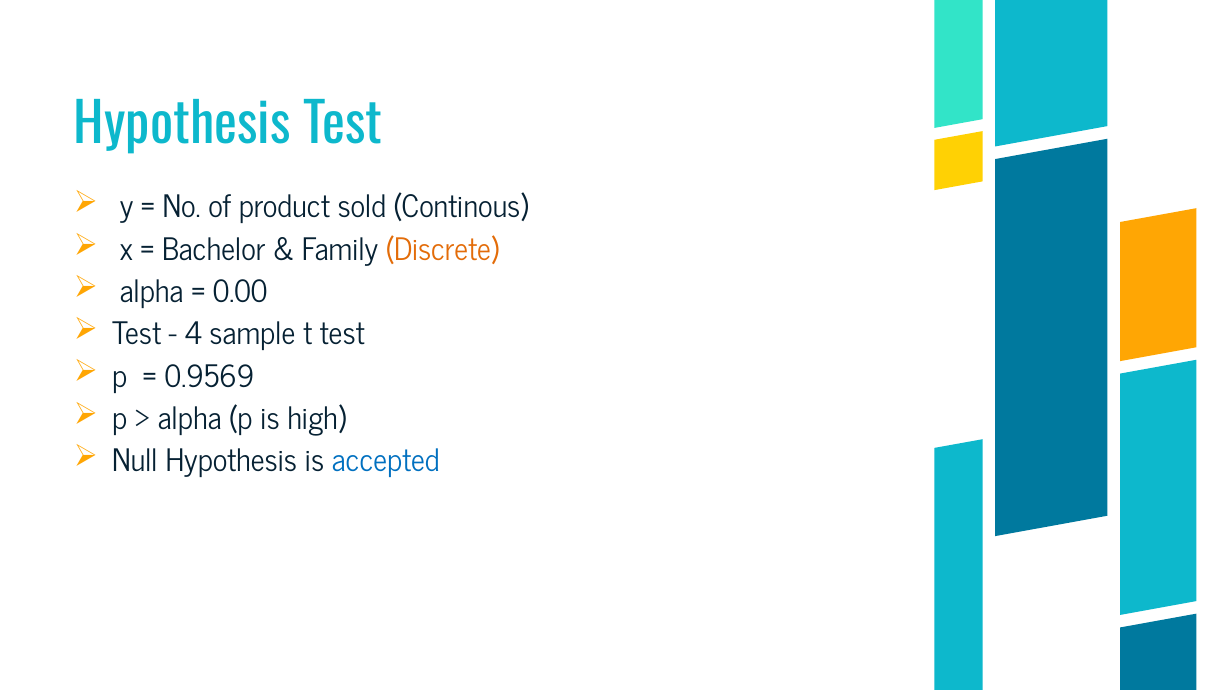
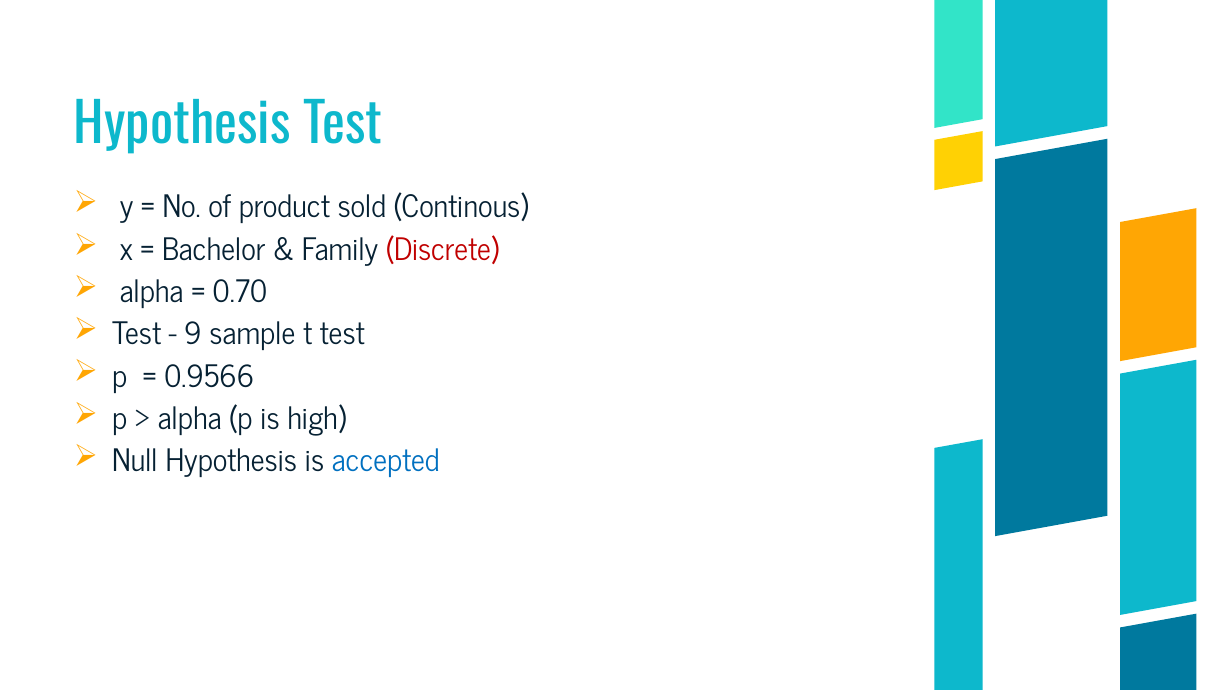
Discrete colour: orange -> red
0.00: 0.00 -> 0.70
4: 4 -> 9
0.9569: 0.9569 -> 0.9566
